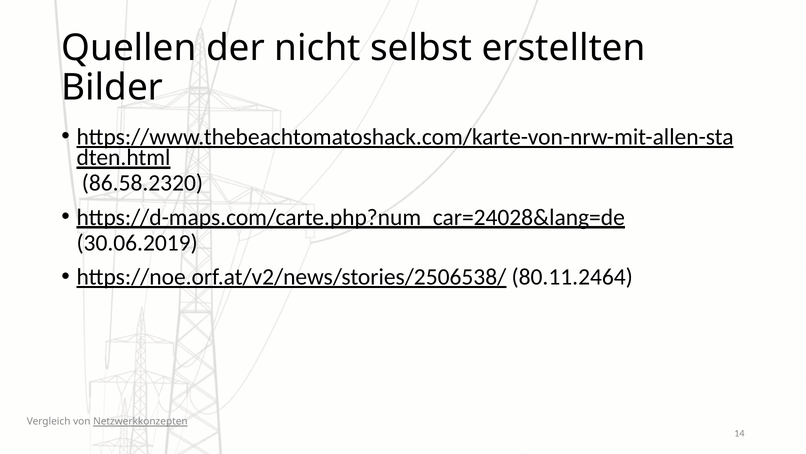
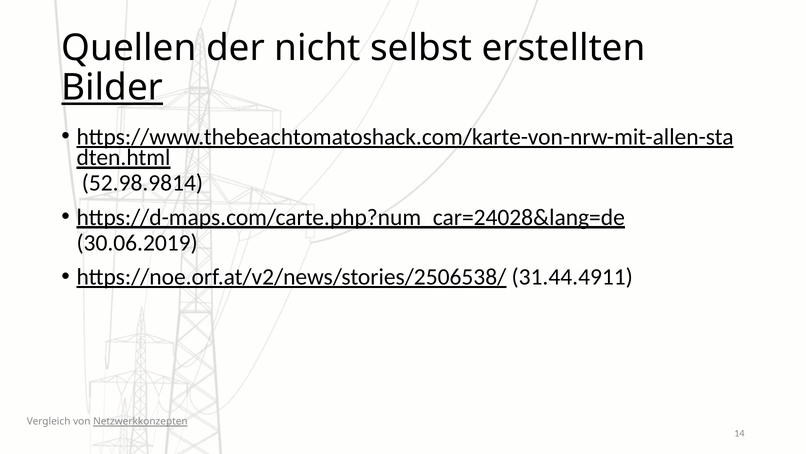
Bilder underline: none -> present
86.58.2320: 86.58.2320 -> 52.98.9814
80.11.2464: 80.11.2464 -> 31.44.4911
